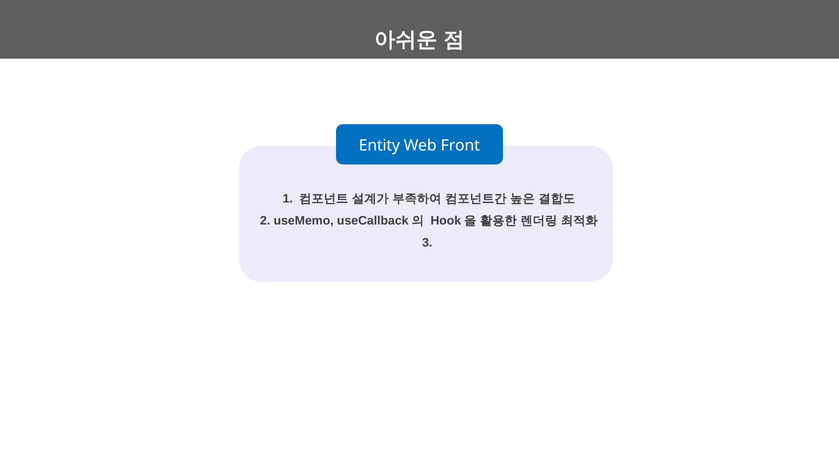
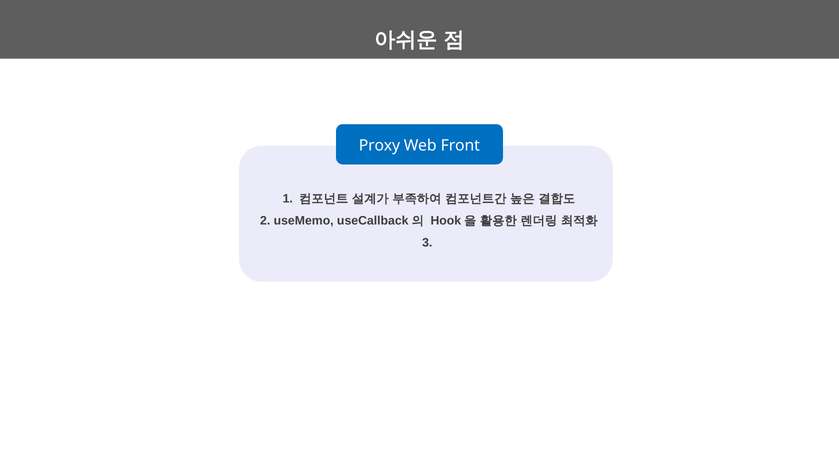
Entity: Entity -> Proxy
